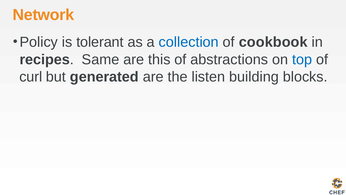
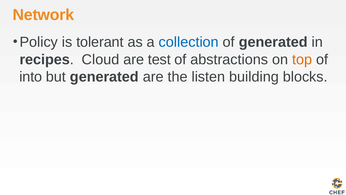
of cookbook: cookbook -> generated
Same: Same -> Cloud
this: this -> test
top colour: blue -> orange
curl: curl -> into
